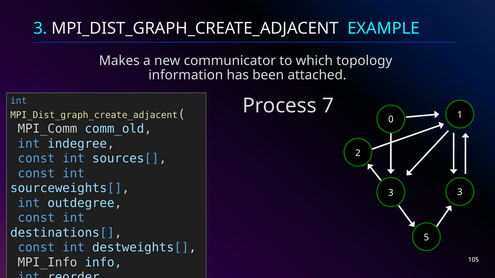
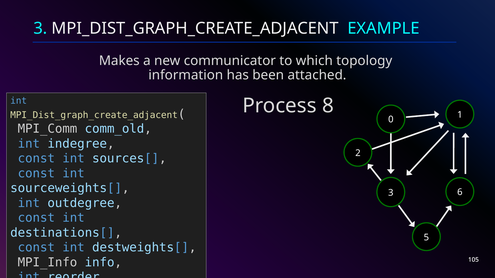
7: 7 -> 8
3 3: 3 -> 6
